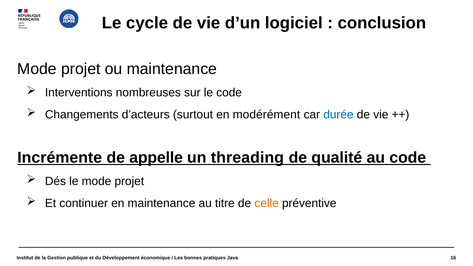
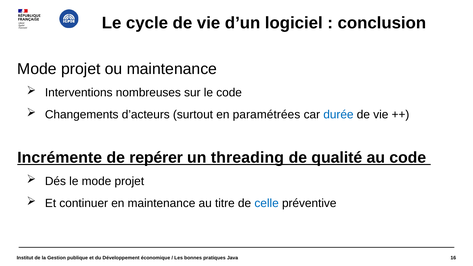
modérément: modérément -> paramétrées
appelle: appelle -> repérer
celle colour: orange -> blue
